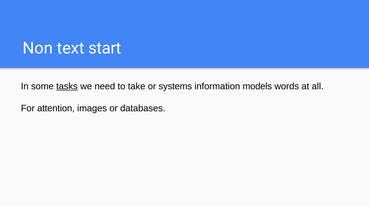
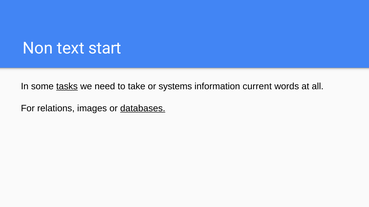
models: models -> current
attention: attention -> relations
databases underline: none -> present
